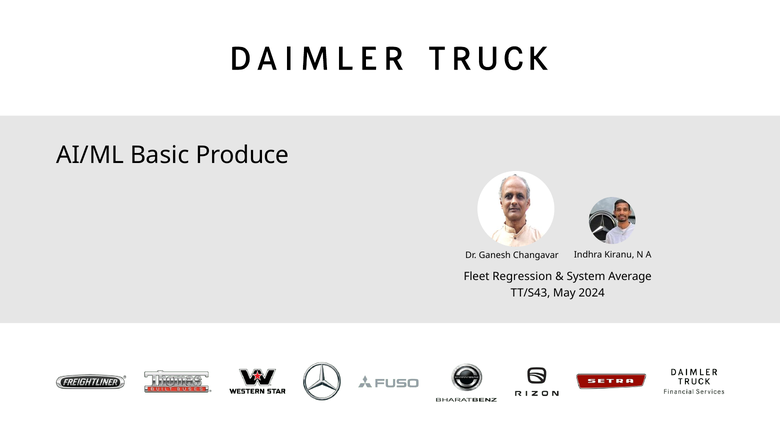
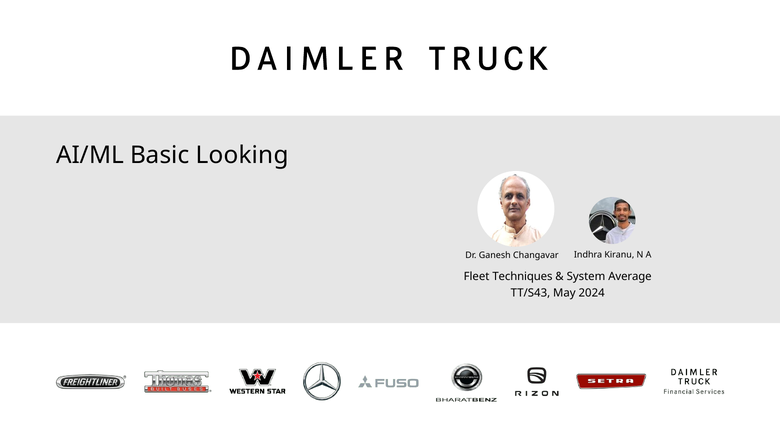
Produce: Produce -> Looking
Regression: Regression -> Techniques
